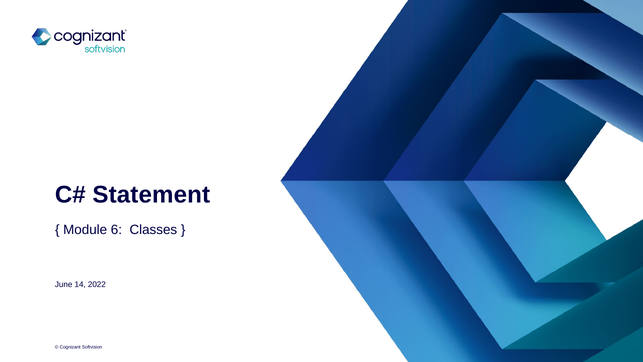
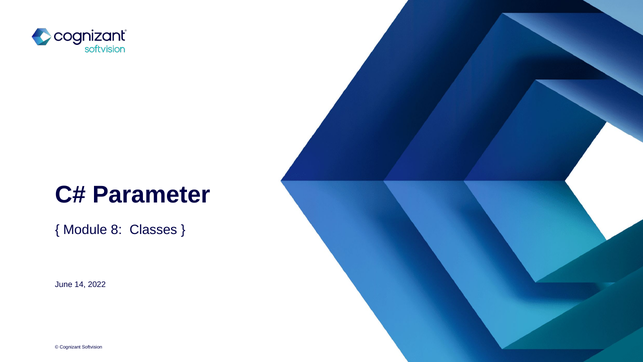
Statement: Statement -> Parameter
6: 6 -> 8
